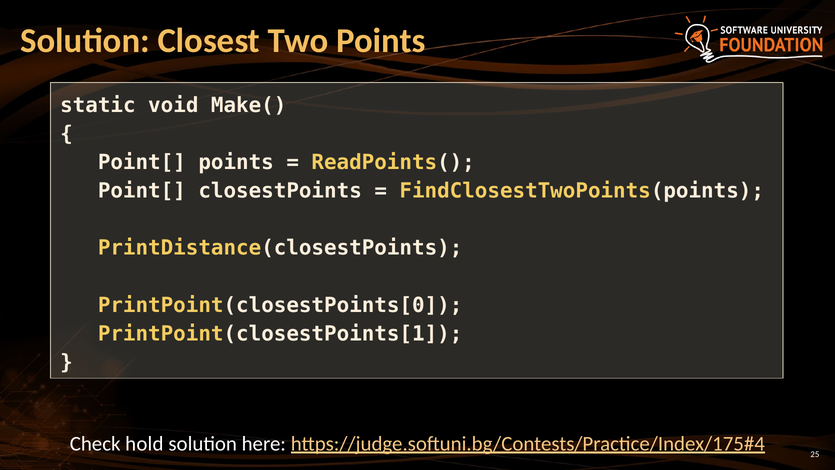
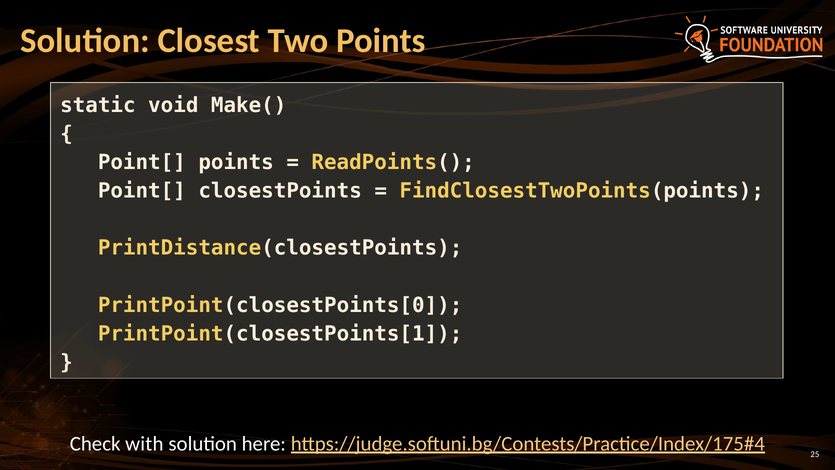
hold: hold -> with
